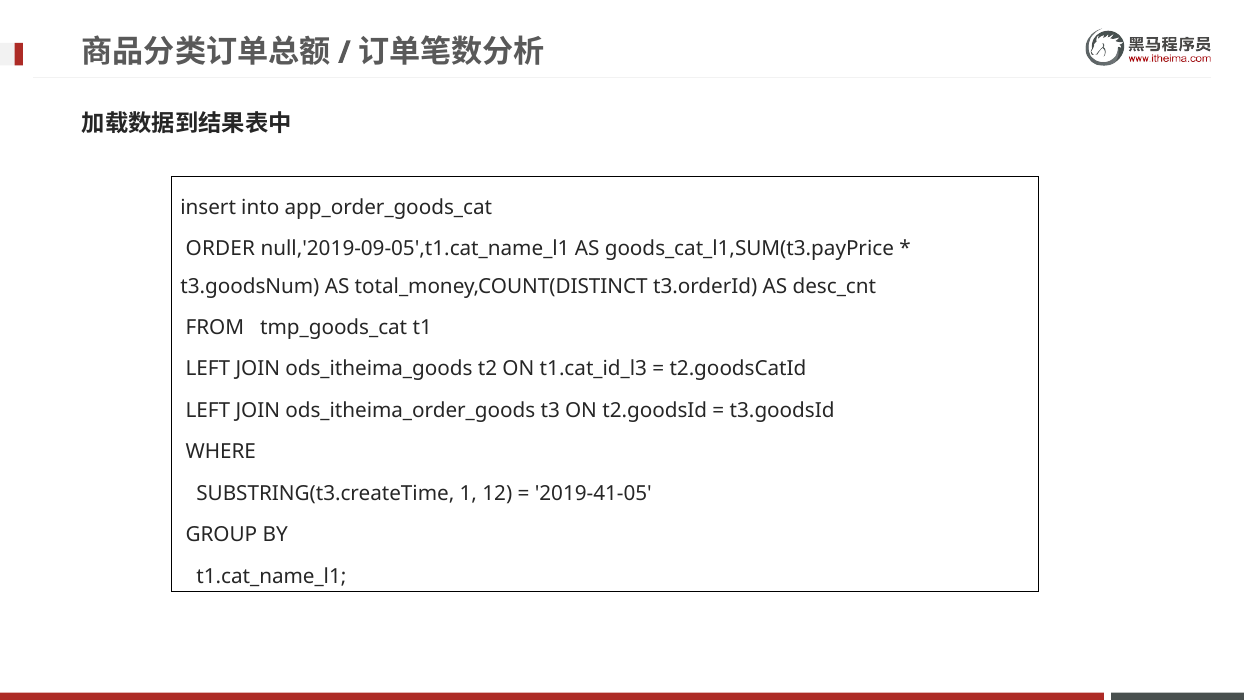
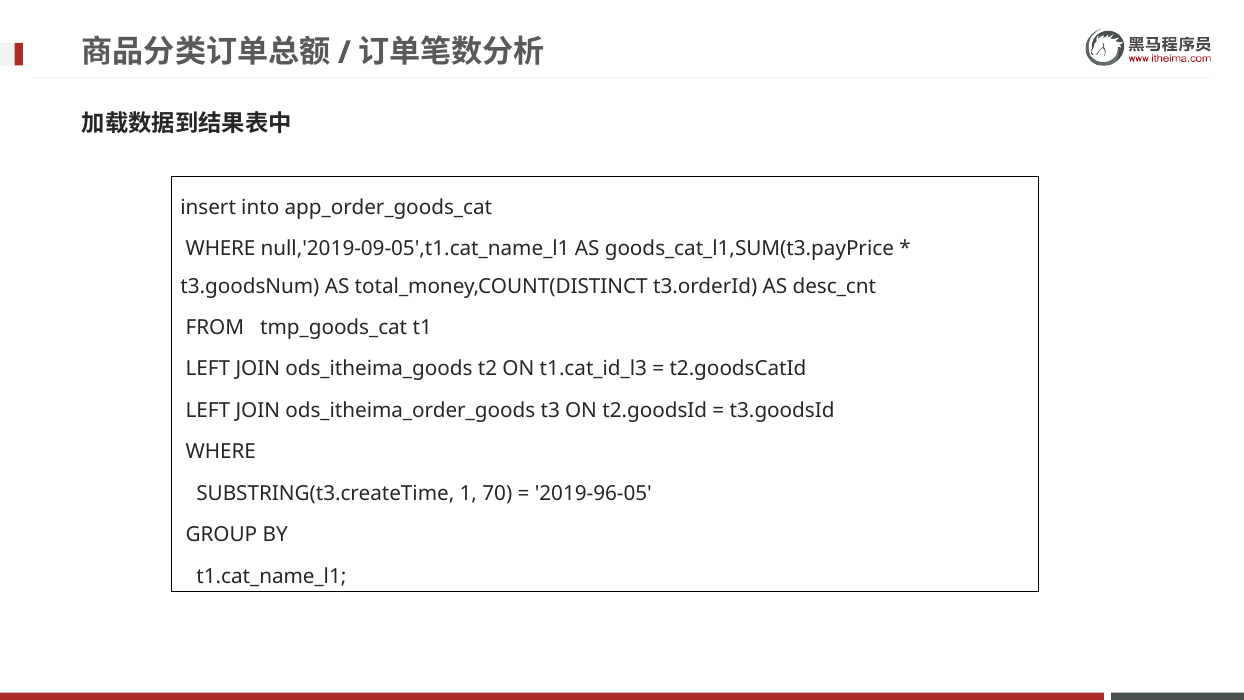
ORDER at (220, 249): ORDER -> WHERE
12: 12 -> 70
2019-41-05: 2019-41-05 -> 2019-96-05
